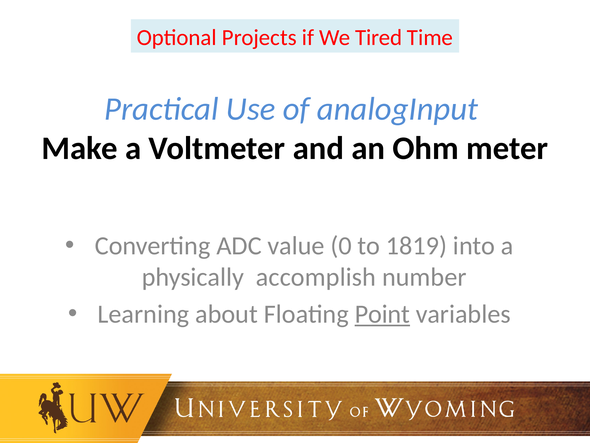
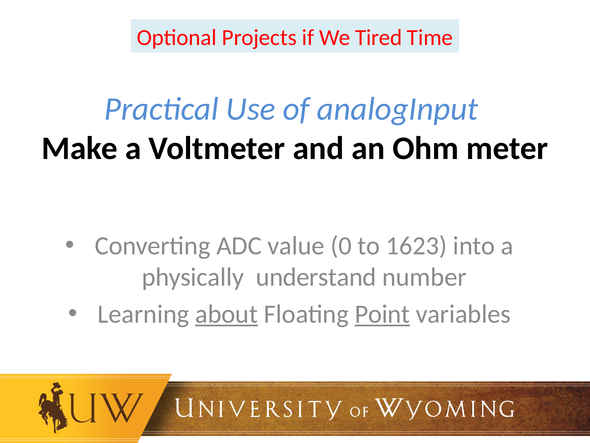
1819: 1819 -> 1623
accomplish: accomplish -> understand
about underline: none -> present
